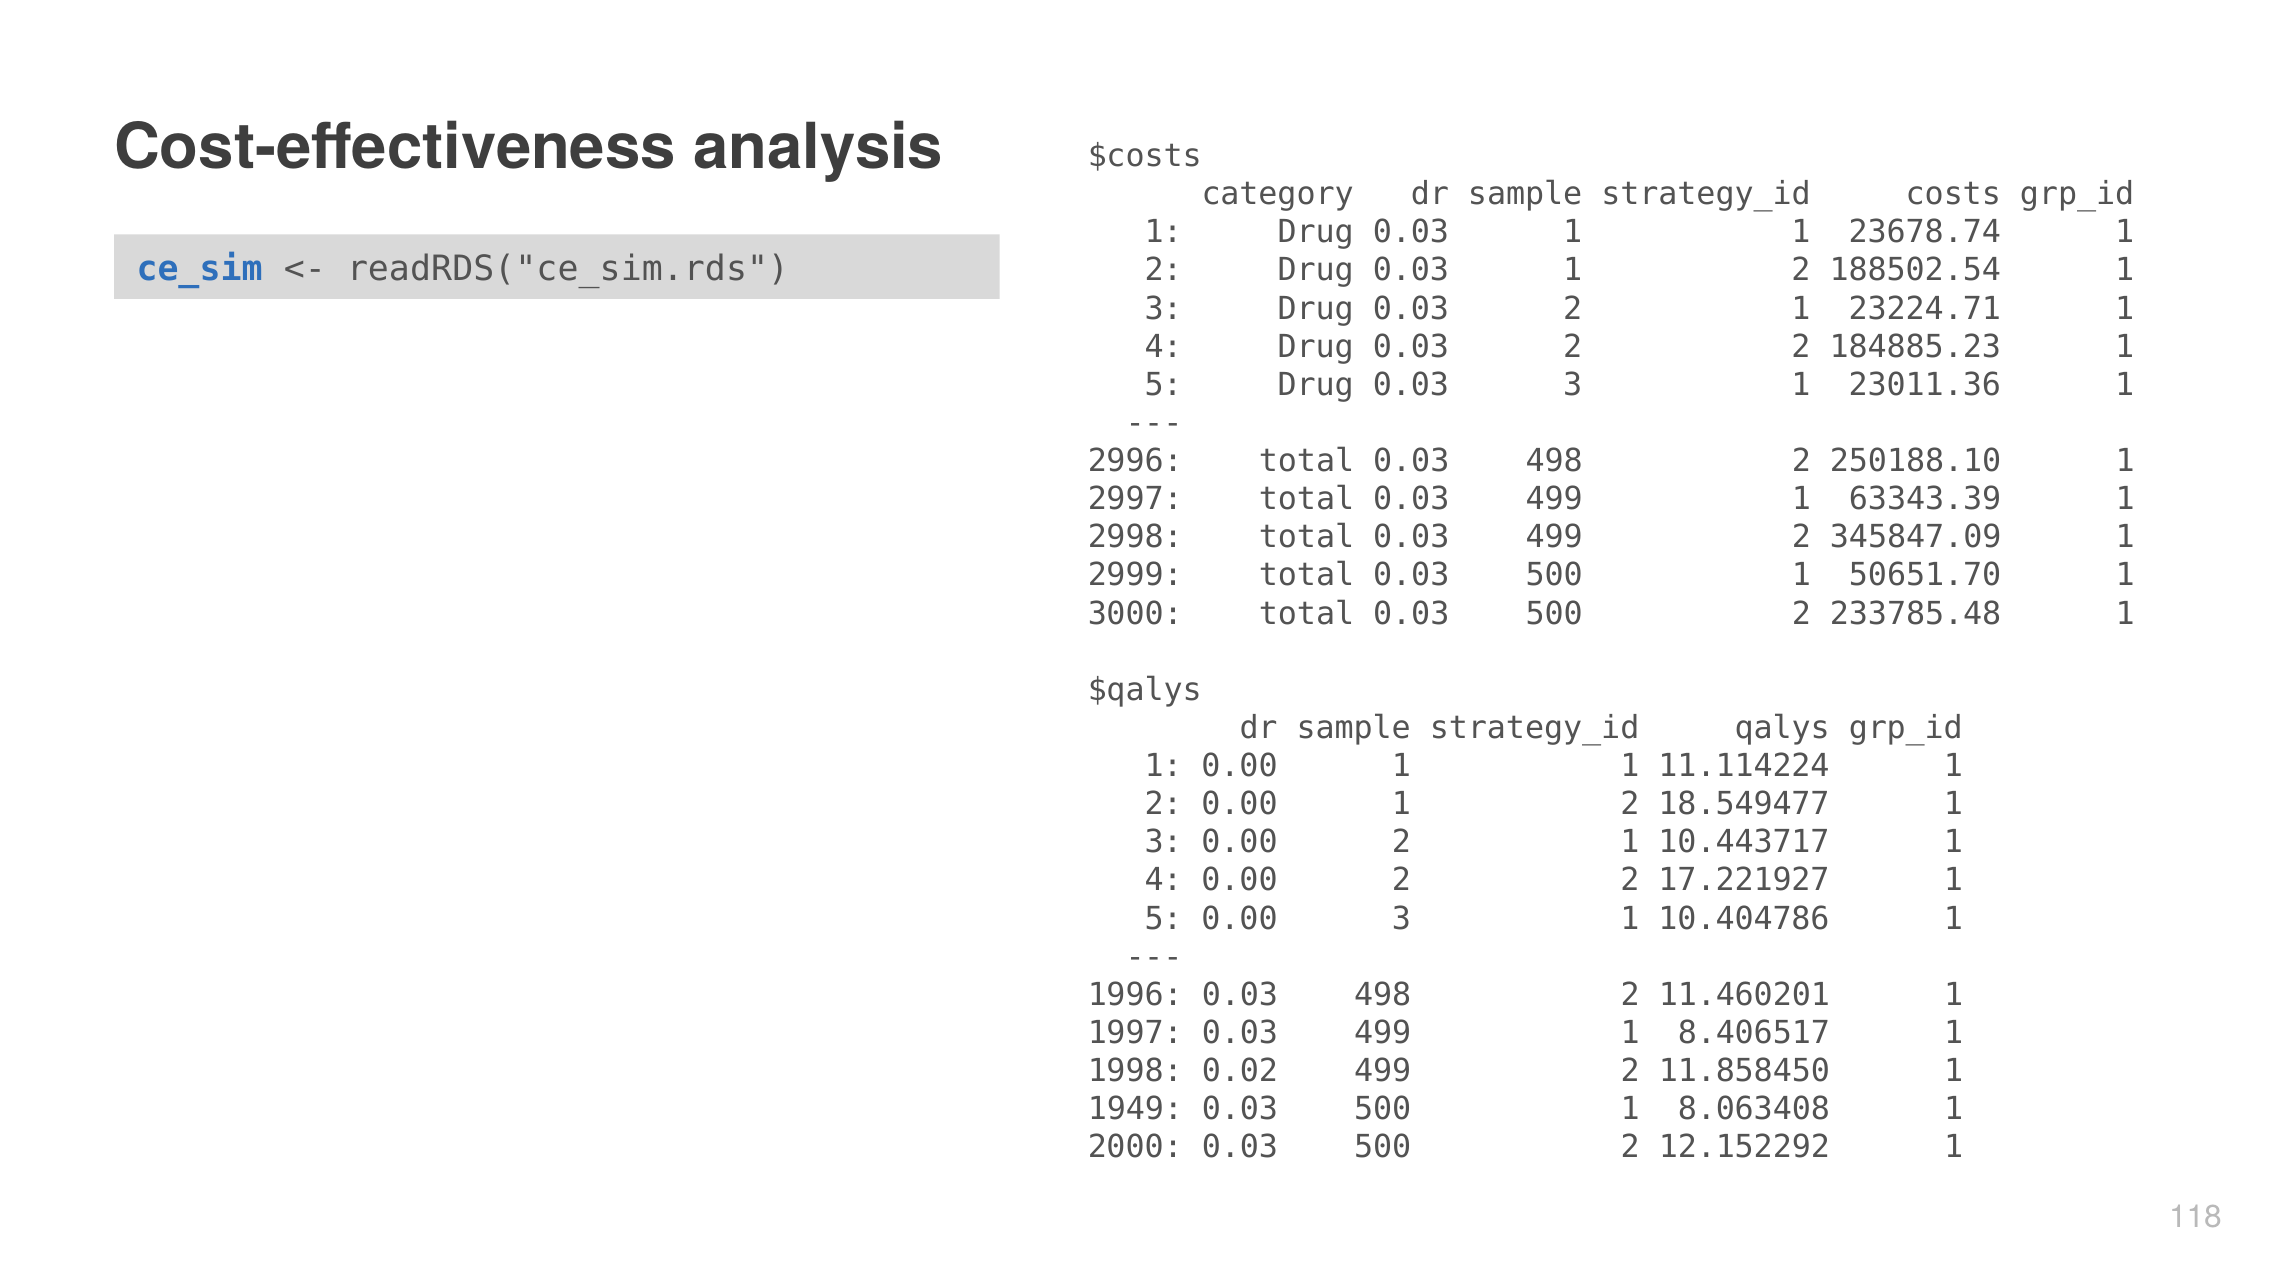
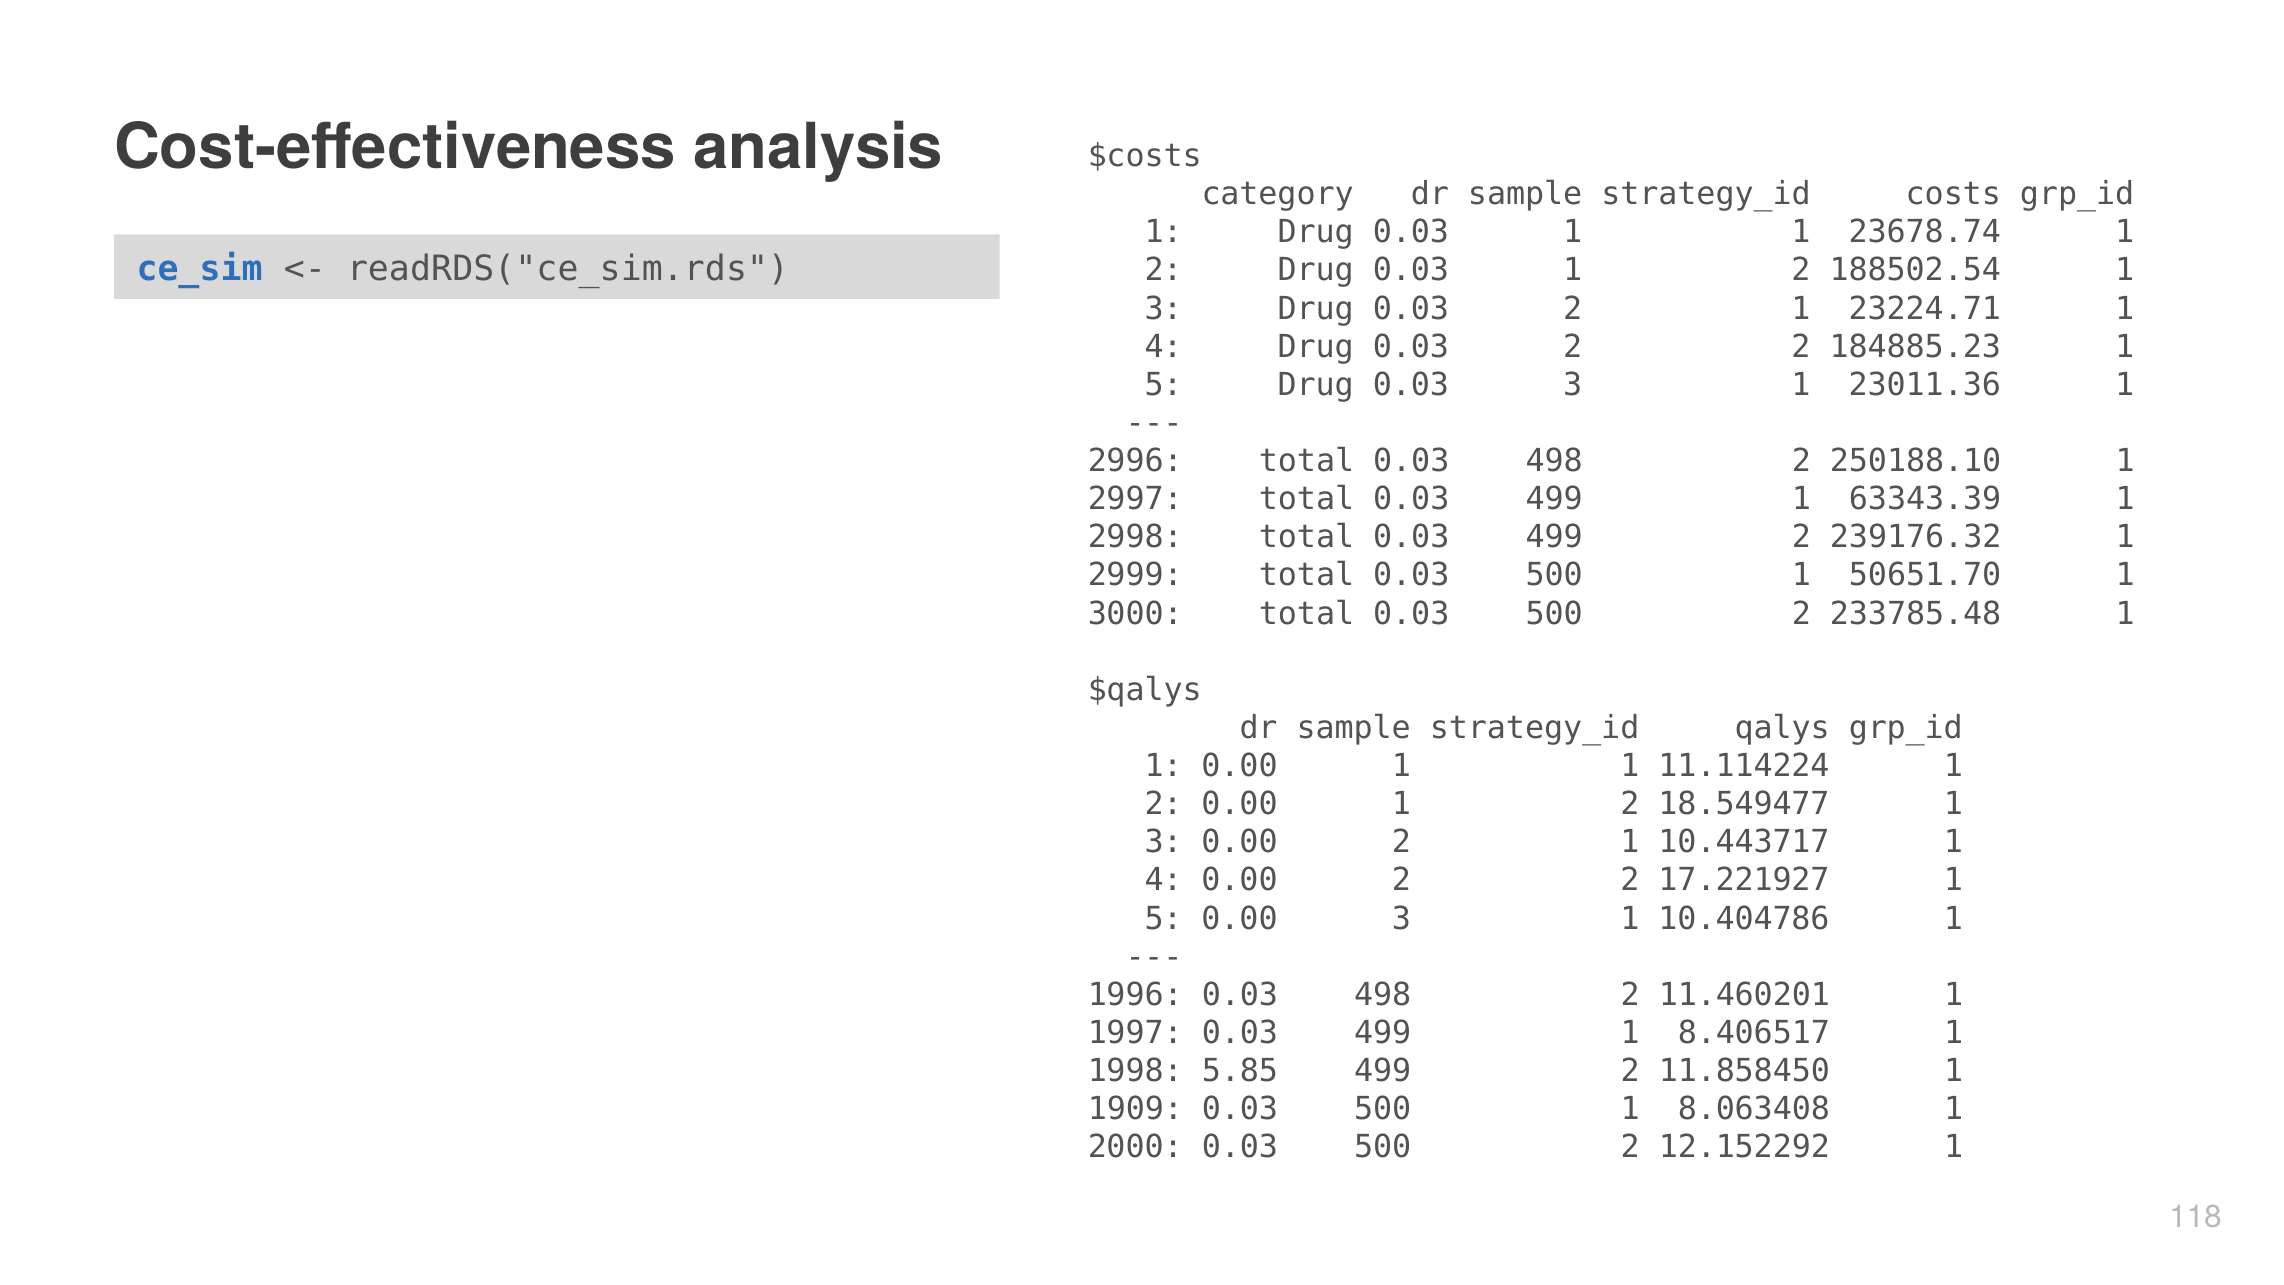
345847.09: 345847.09 -> 239176.32
0.02: 0.02 -> 5.85
1949: 1949 -> 1909
